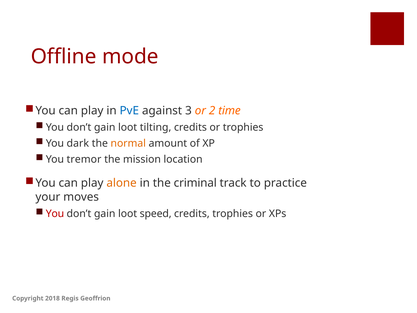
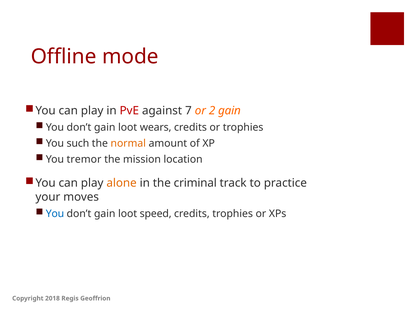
PvE colour: blue -> red
3: 3 -> 7
2 time: time -> gain
tilting: tilting -> wears
dark: dark -> such
You at (55, 213) colour: red -> blue
